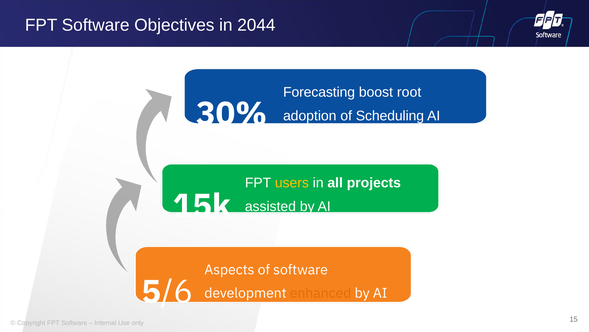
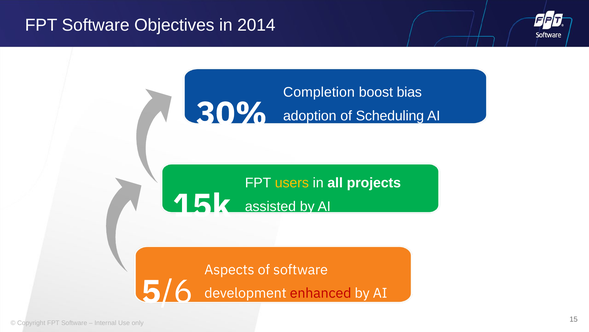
2044: 2044 -> 2014
Forecasting: Forecasting -> Completion
root: root -> bias
enhanced colour: orange -> red
